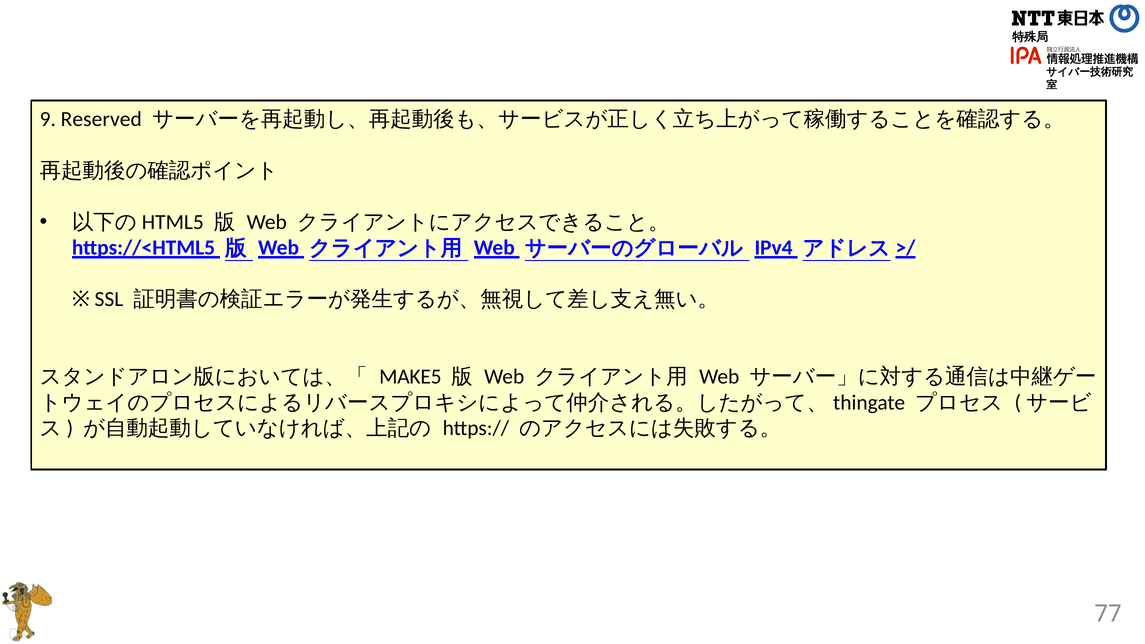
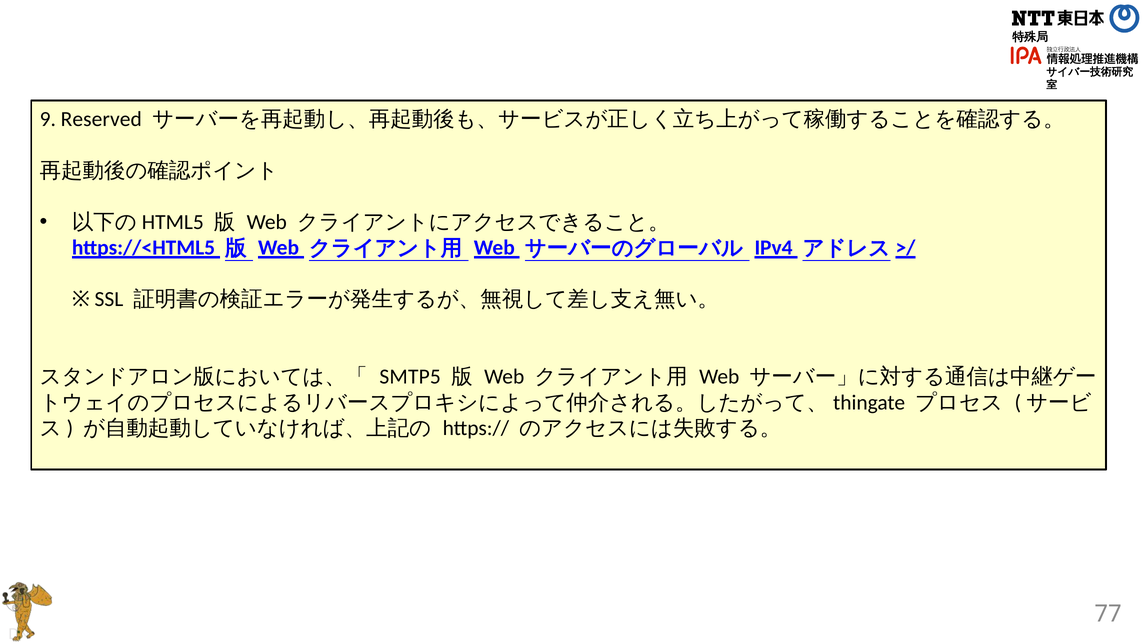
MAKE5: MAKE5 -> SMTP5
